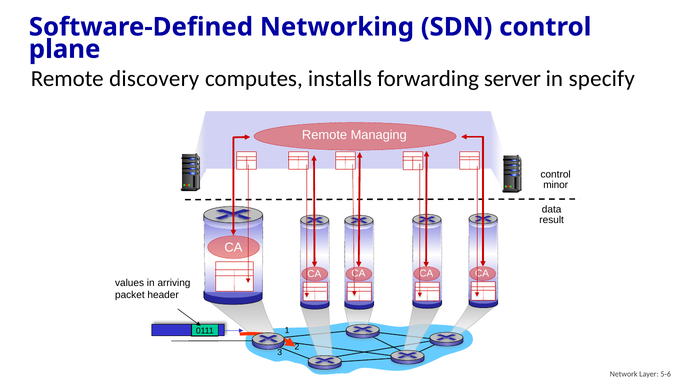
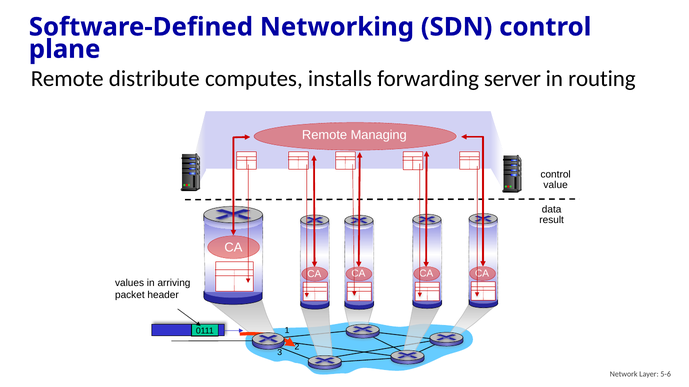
discovery: discovery -> distribute
specify: specify -> routing
minor: minor -> value
